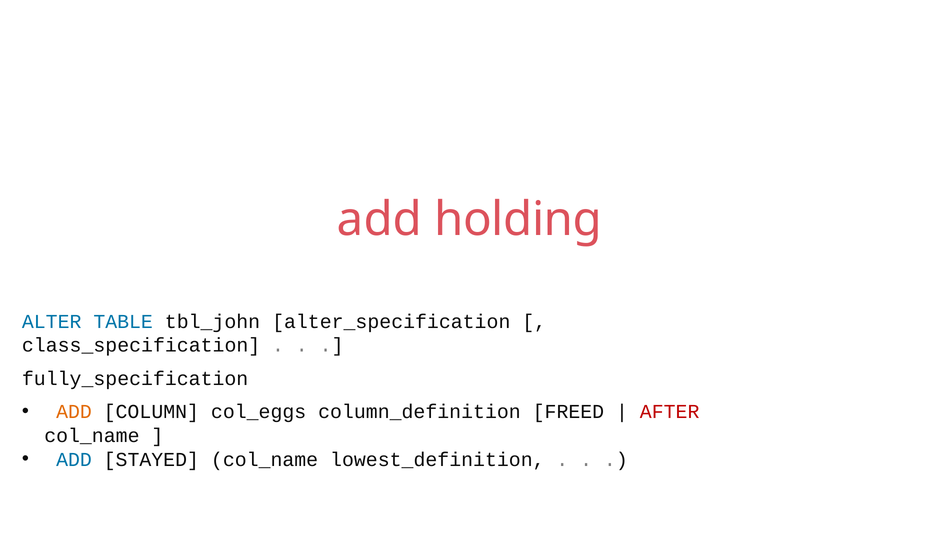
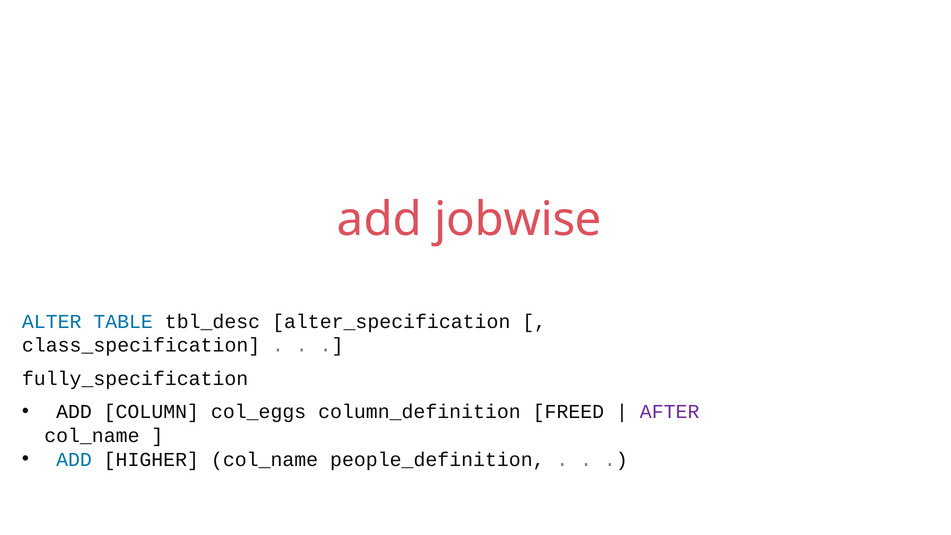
holding: holding -> jobwise
tbl_john: tbl_john -> tbl_desc
ADD at (74, 412) colour: orange -> black
AFTER colour: red -> purple
STAYED: STAYED -> HIGHER
lowest_definition: lowest_definition -> people_definition
